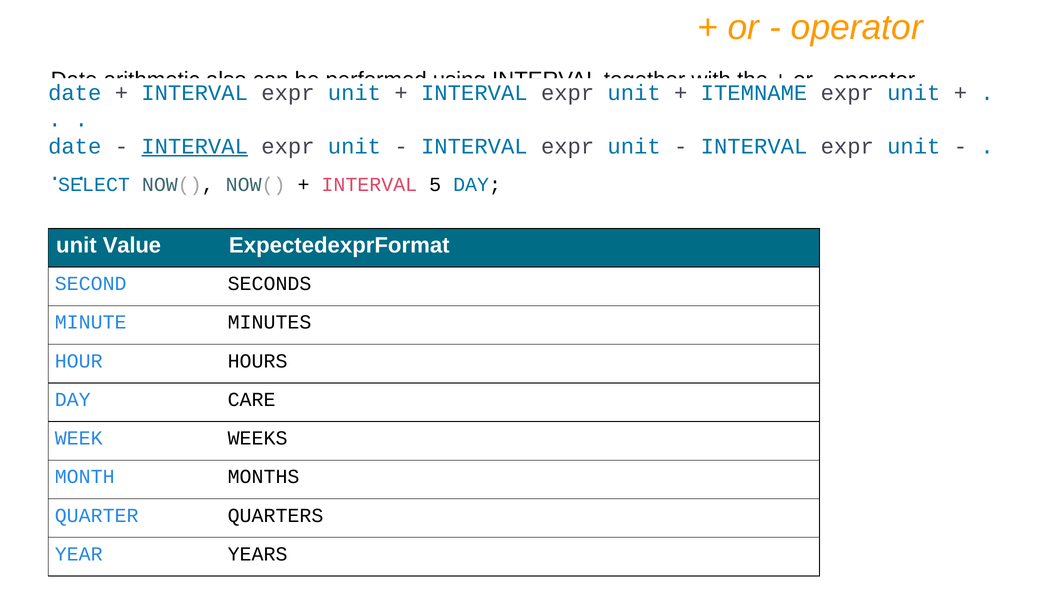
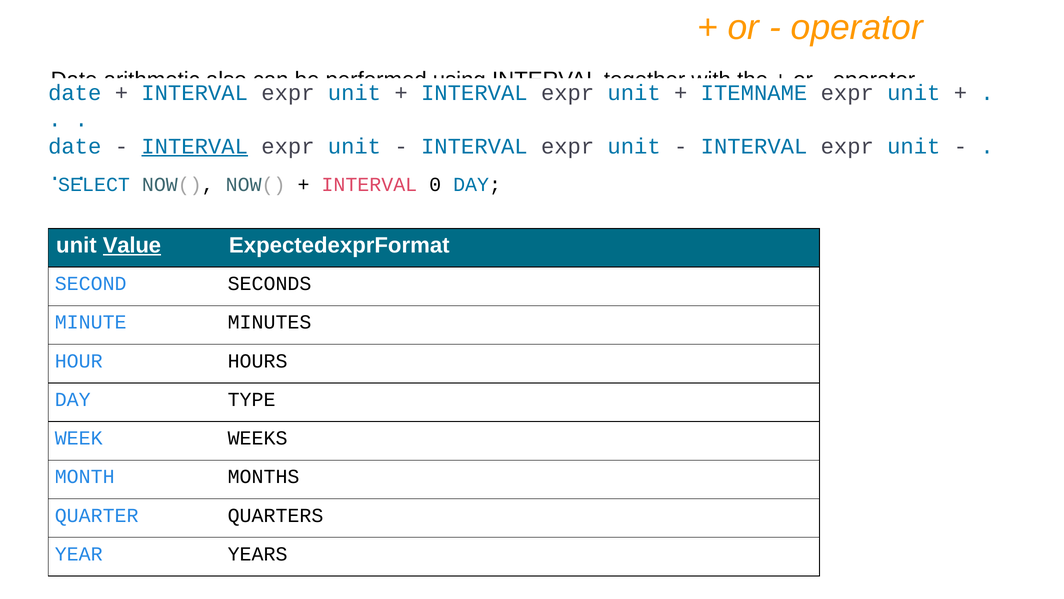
5: 5 -> 0
Value underline: none -> present
CARE: CARE -> TYPE
